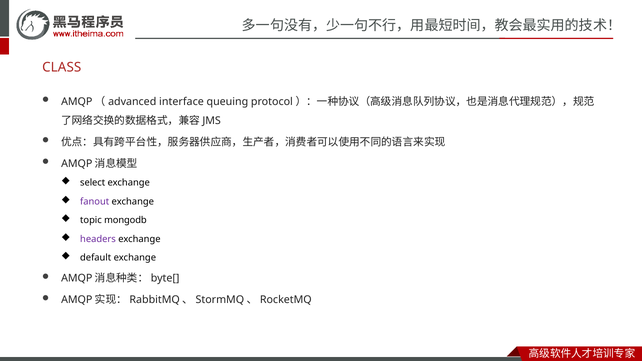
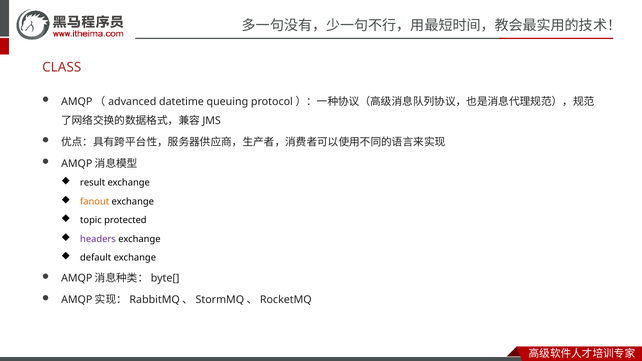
interface: interface -> datetime
select: select -> result
fanout colour: purple -> orange
mongodb: mongodb -> protected
